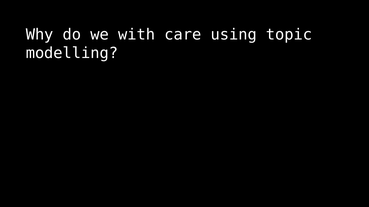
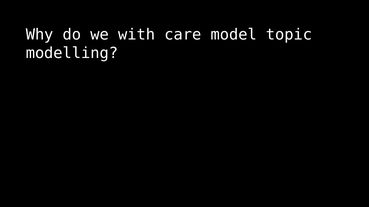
using: using -> model
